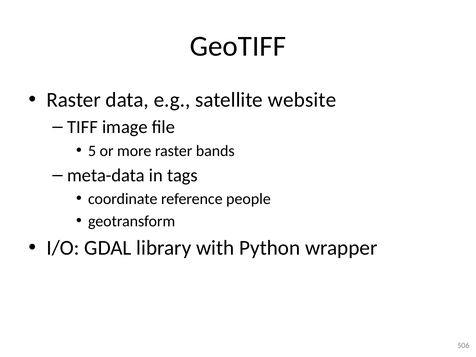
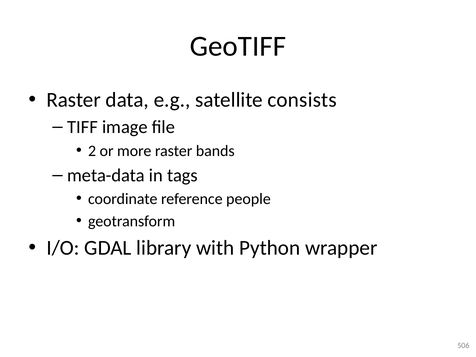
website: website -> consists
5: 5 -> 2
